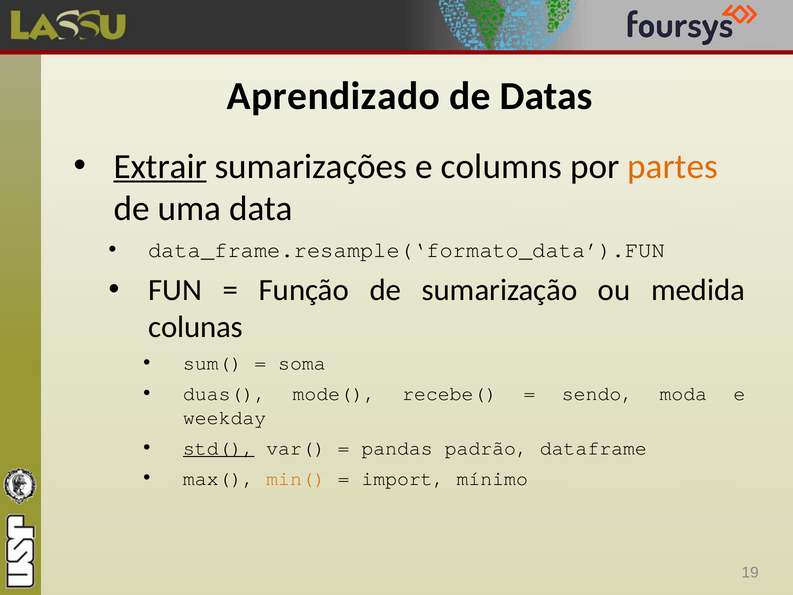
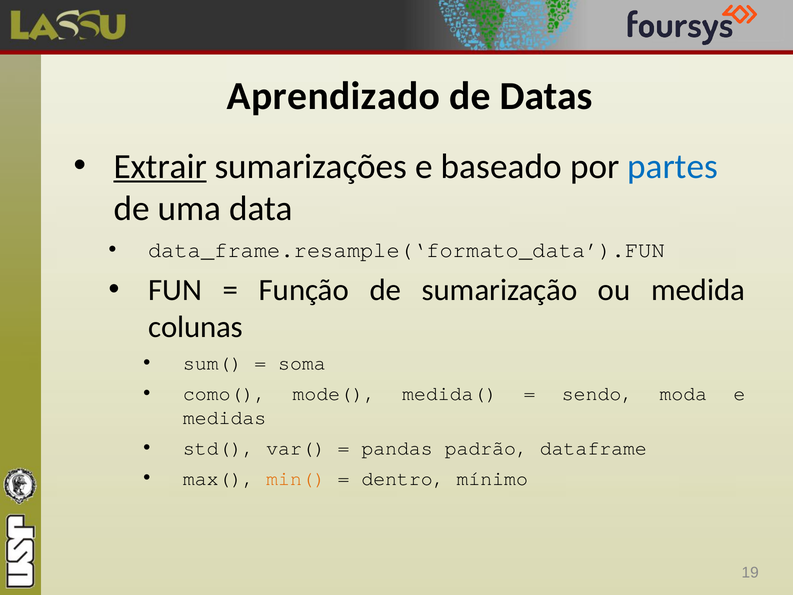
columns: columns -> baseado
partes colour: orange -> blue
duas(: duas( -> como(
recebe(: recebe( -> medida(
weekday: weekday -> medidas
std( underline: present -> none
import: import -> dentro
